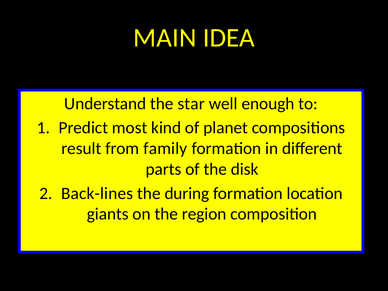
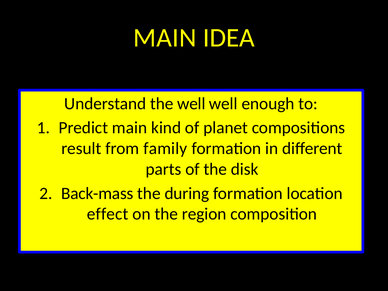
the star: star -> well
Predict most: most -> main
Back-lines: Back-lines -> Back-mass
giants: giants -> effect
